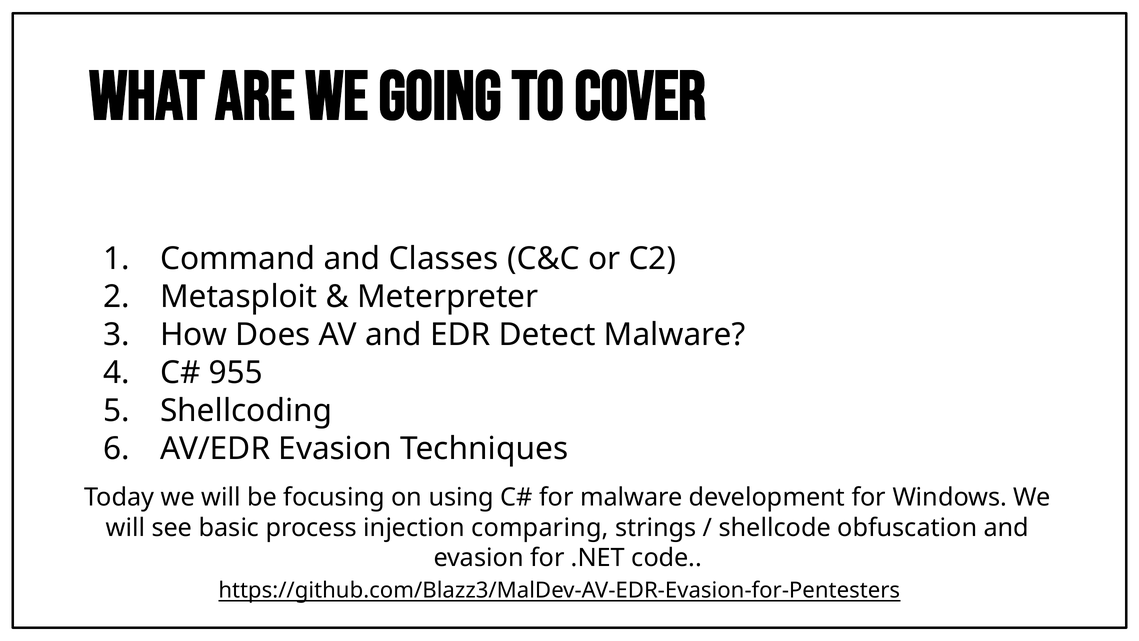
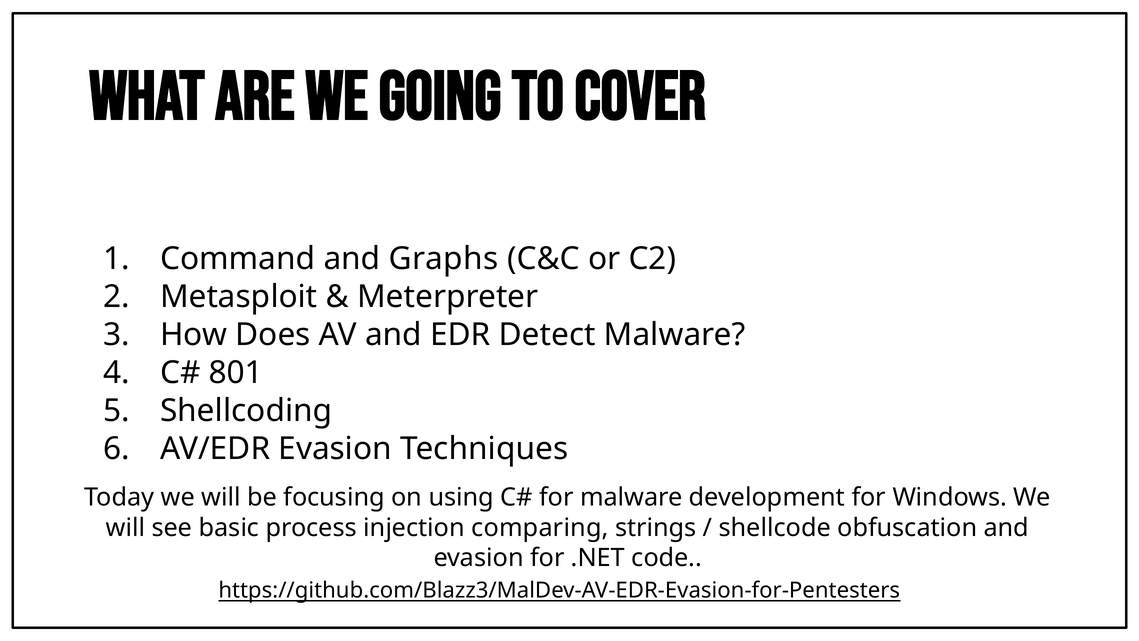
Classes: Classes -> Graphs
955: 955 -> 801
